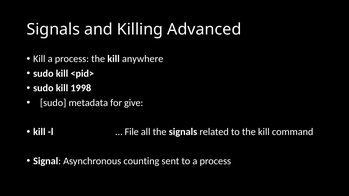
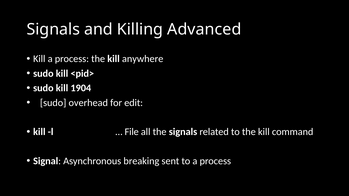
1998: 1998 -> 1904
metadata: metadata -> overhead
give: give -> edit
counting: counting -> breaking
